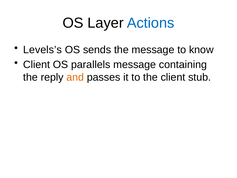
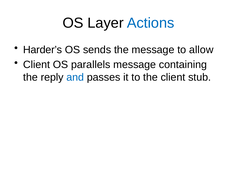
Levels’s: Levels’s -> Harder’s
know: know -> allow
and colour: orange -> blue
